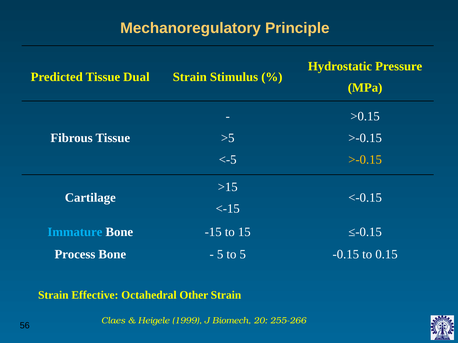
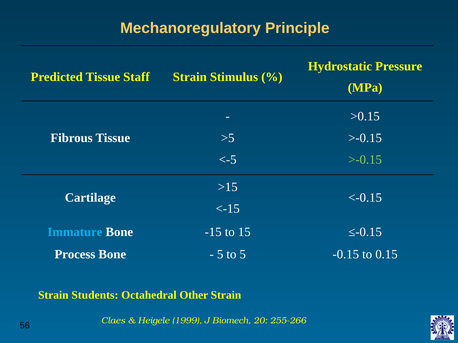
Dual: Dual -> Staff
>-0.15 at (365, 160) colour: yellow -> light green
Effective: Effective -> Students
